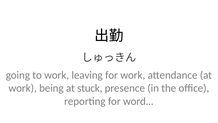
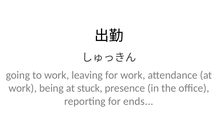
word: word -> ends
